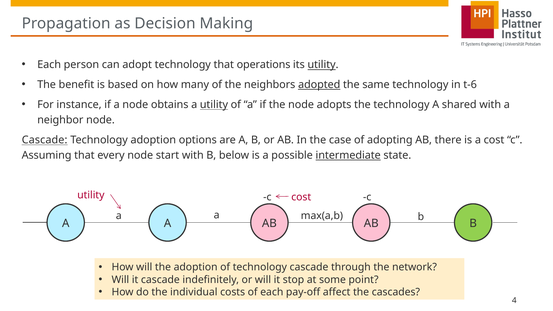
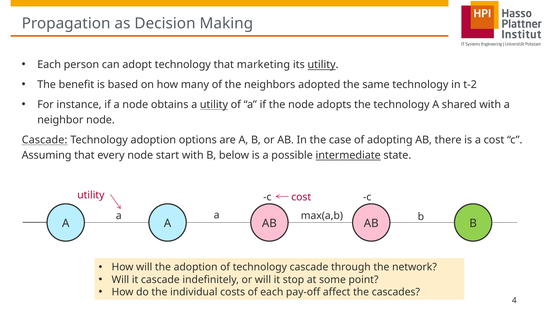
operations: operations -> marketing
adopted underline: present -> none
t-6: t-6 -> t-2
